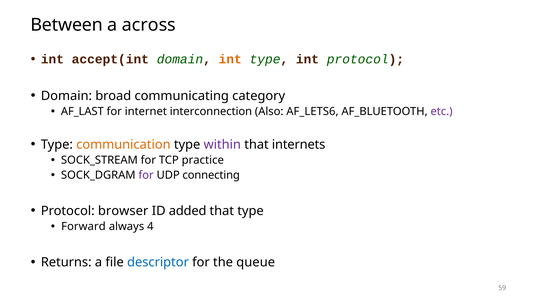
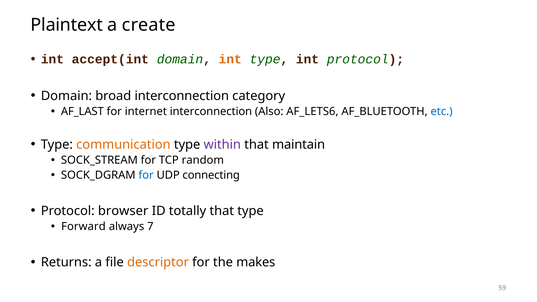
Between: Between -> Plaintext
across: across -> create
broad communicating: communicating -> interconnection
etc colour: purple -> blue
internets: internets -> maintain
practice: practice -> random
for at (146, 175) colour: purple -> blue
added: added -> totally
4: 4 -> 7
descriptor colour: blue -> orange
queue: queue -> makes
